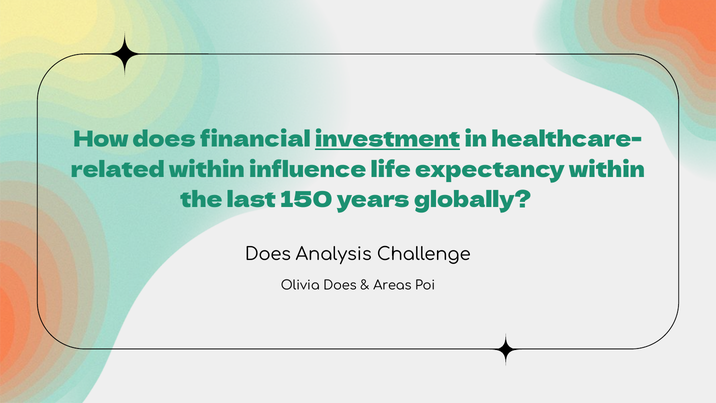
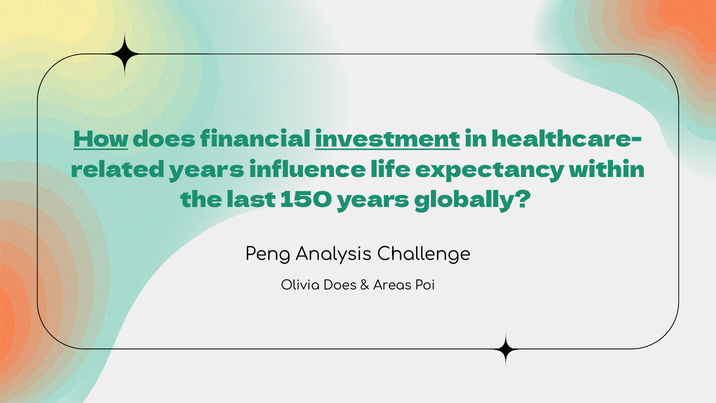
How underline: none -> present
within at (207, 170): within -> years
Does at (268, 254): Does -> Peng
